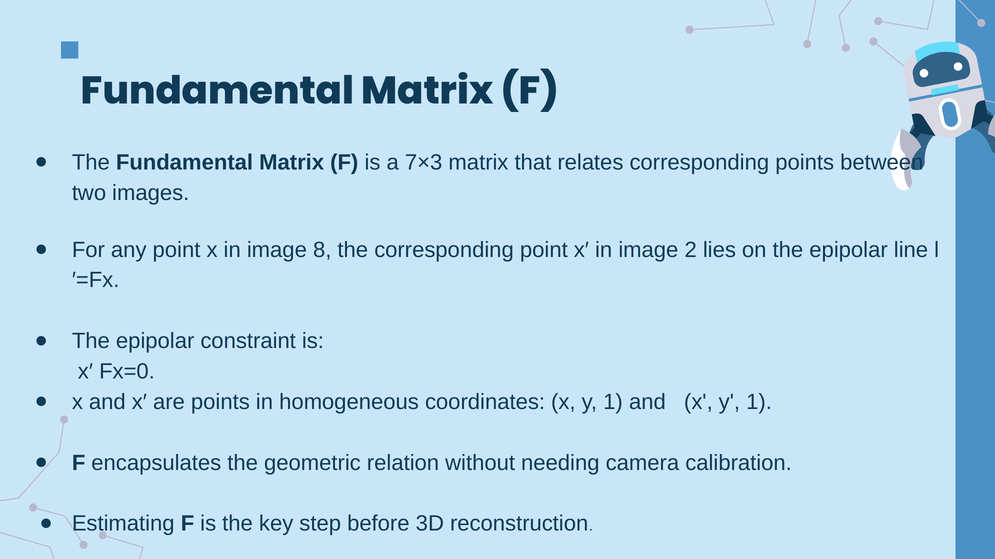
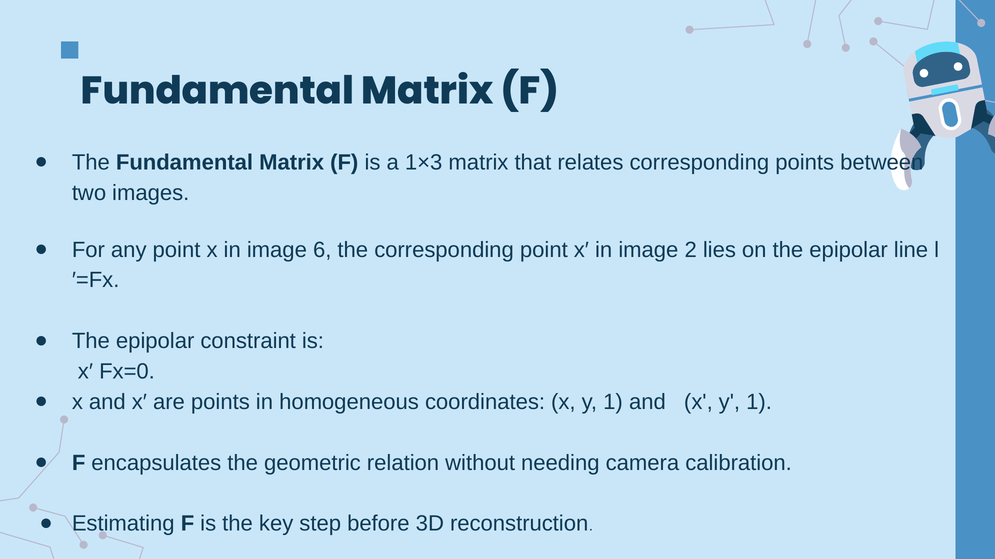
7×3: 7×3 -> 1×3
8: 8 -> 6
